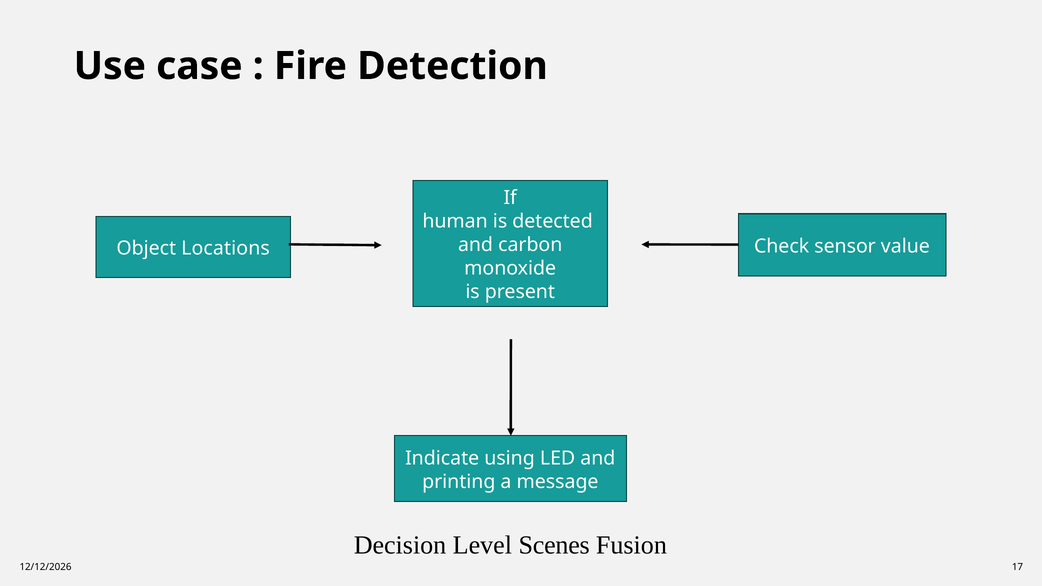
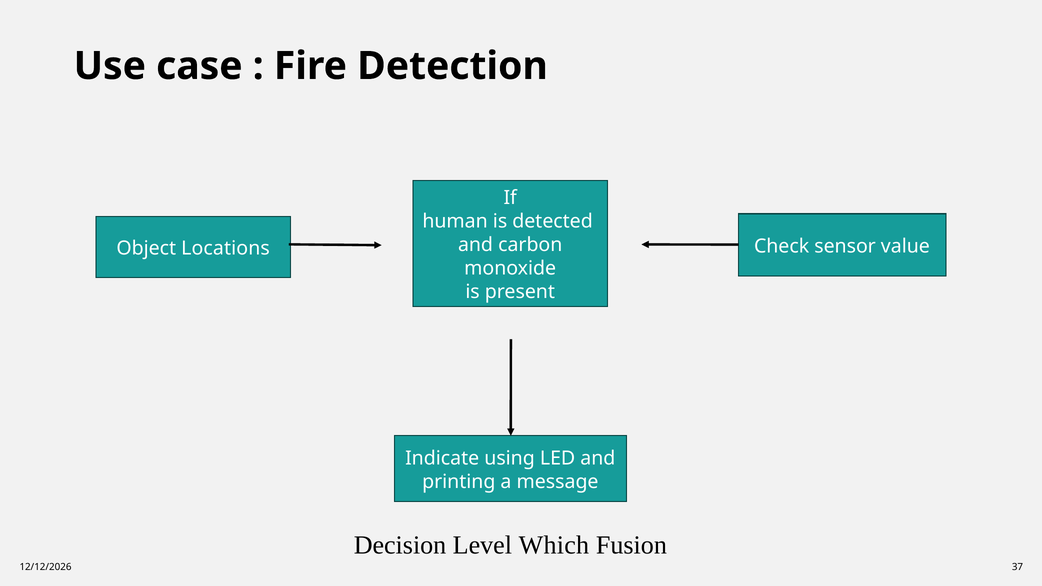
Scenes: Scenes -> Which
17: 17 -> 37
